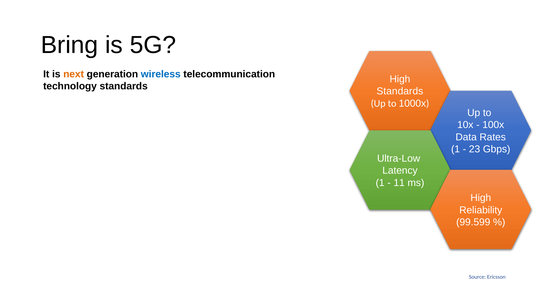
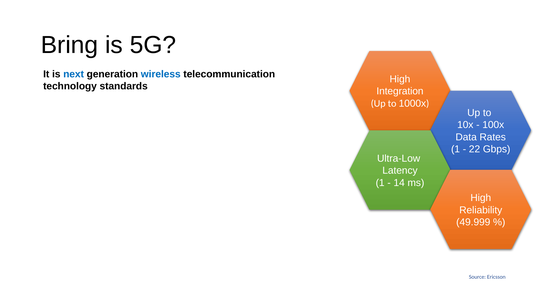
next colour: orange -> blue
Standards at (400, 91): Standards -> Integration
23: 23 -> 22
11: 11 -> 14
99.599: 99.599 -> 49.999
